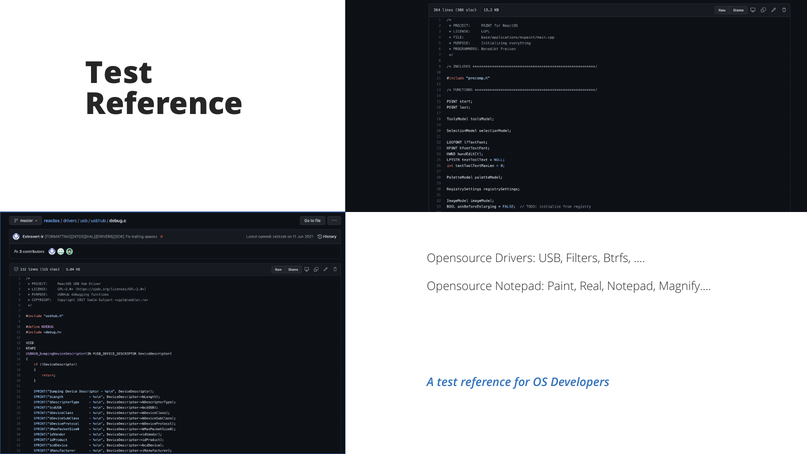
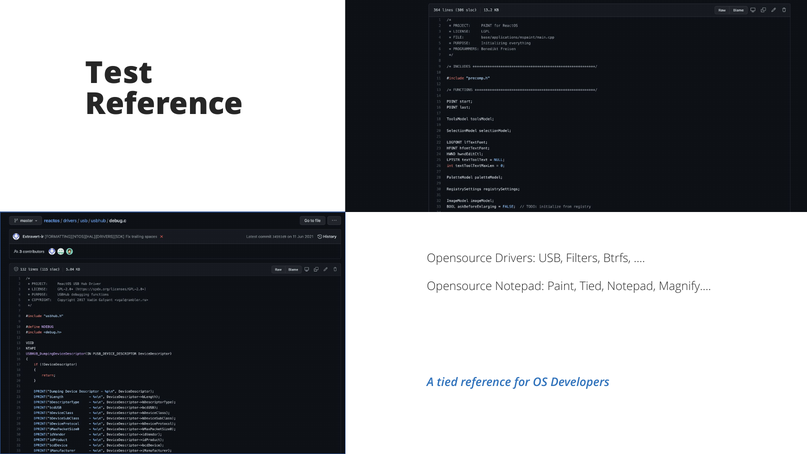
Paint Real: Real -> Tied
A test: test -> tied
